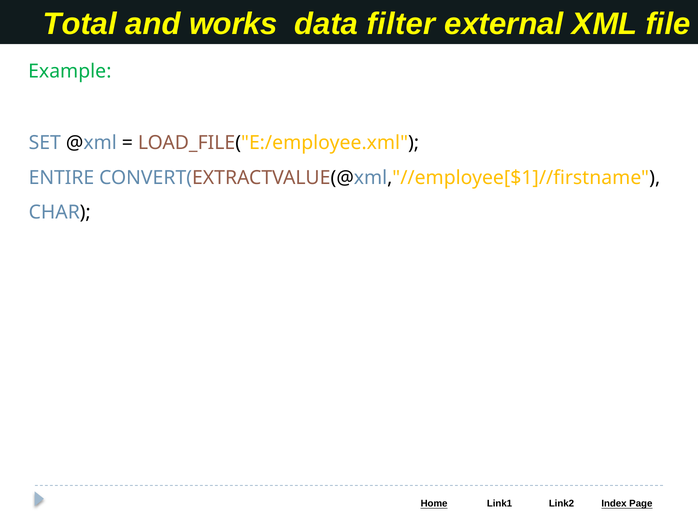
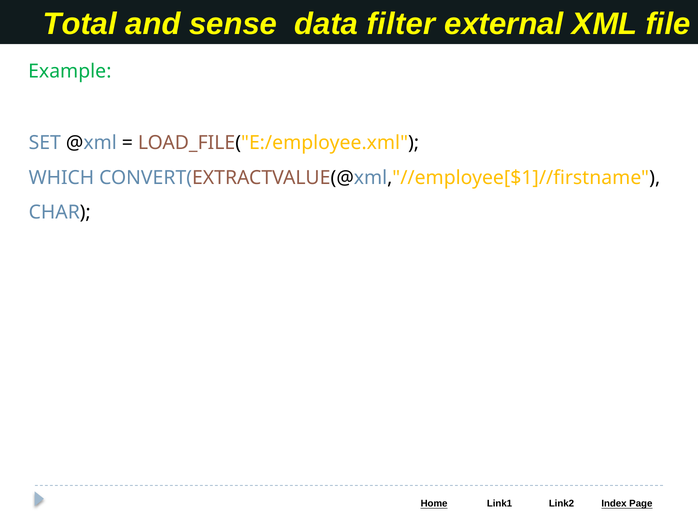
works: works -> sense
ENTIRE: ENTIRE -> WHICH
